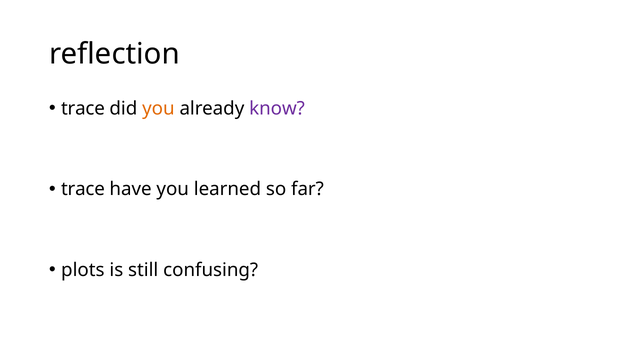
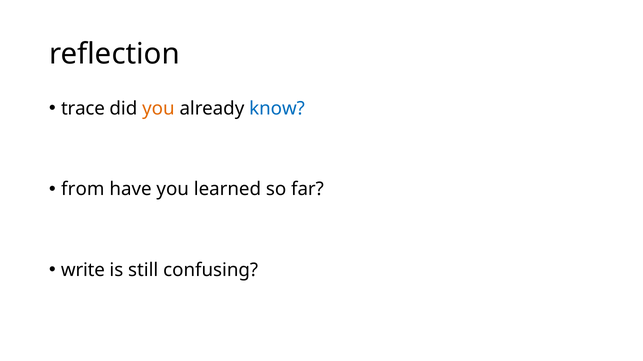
know colour: purple -> blue
trace at (83, 190): trace -> from
plots: plots -> write
